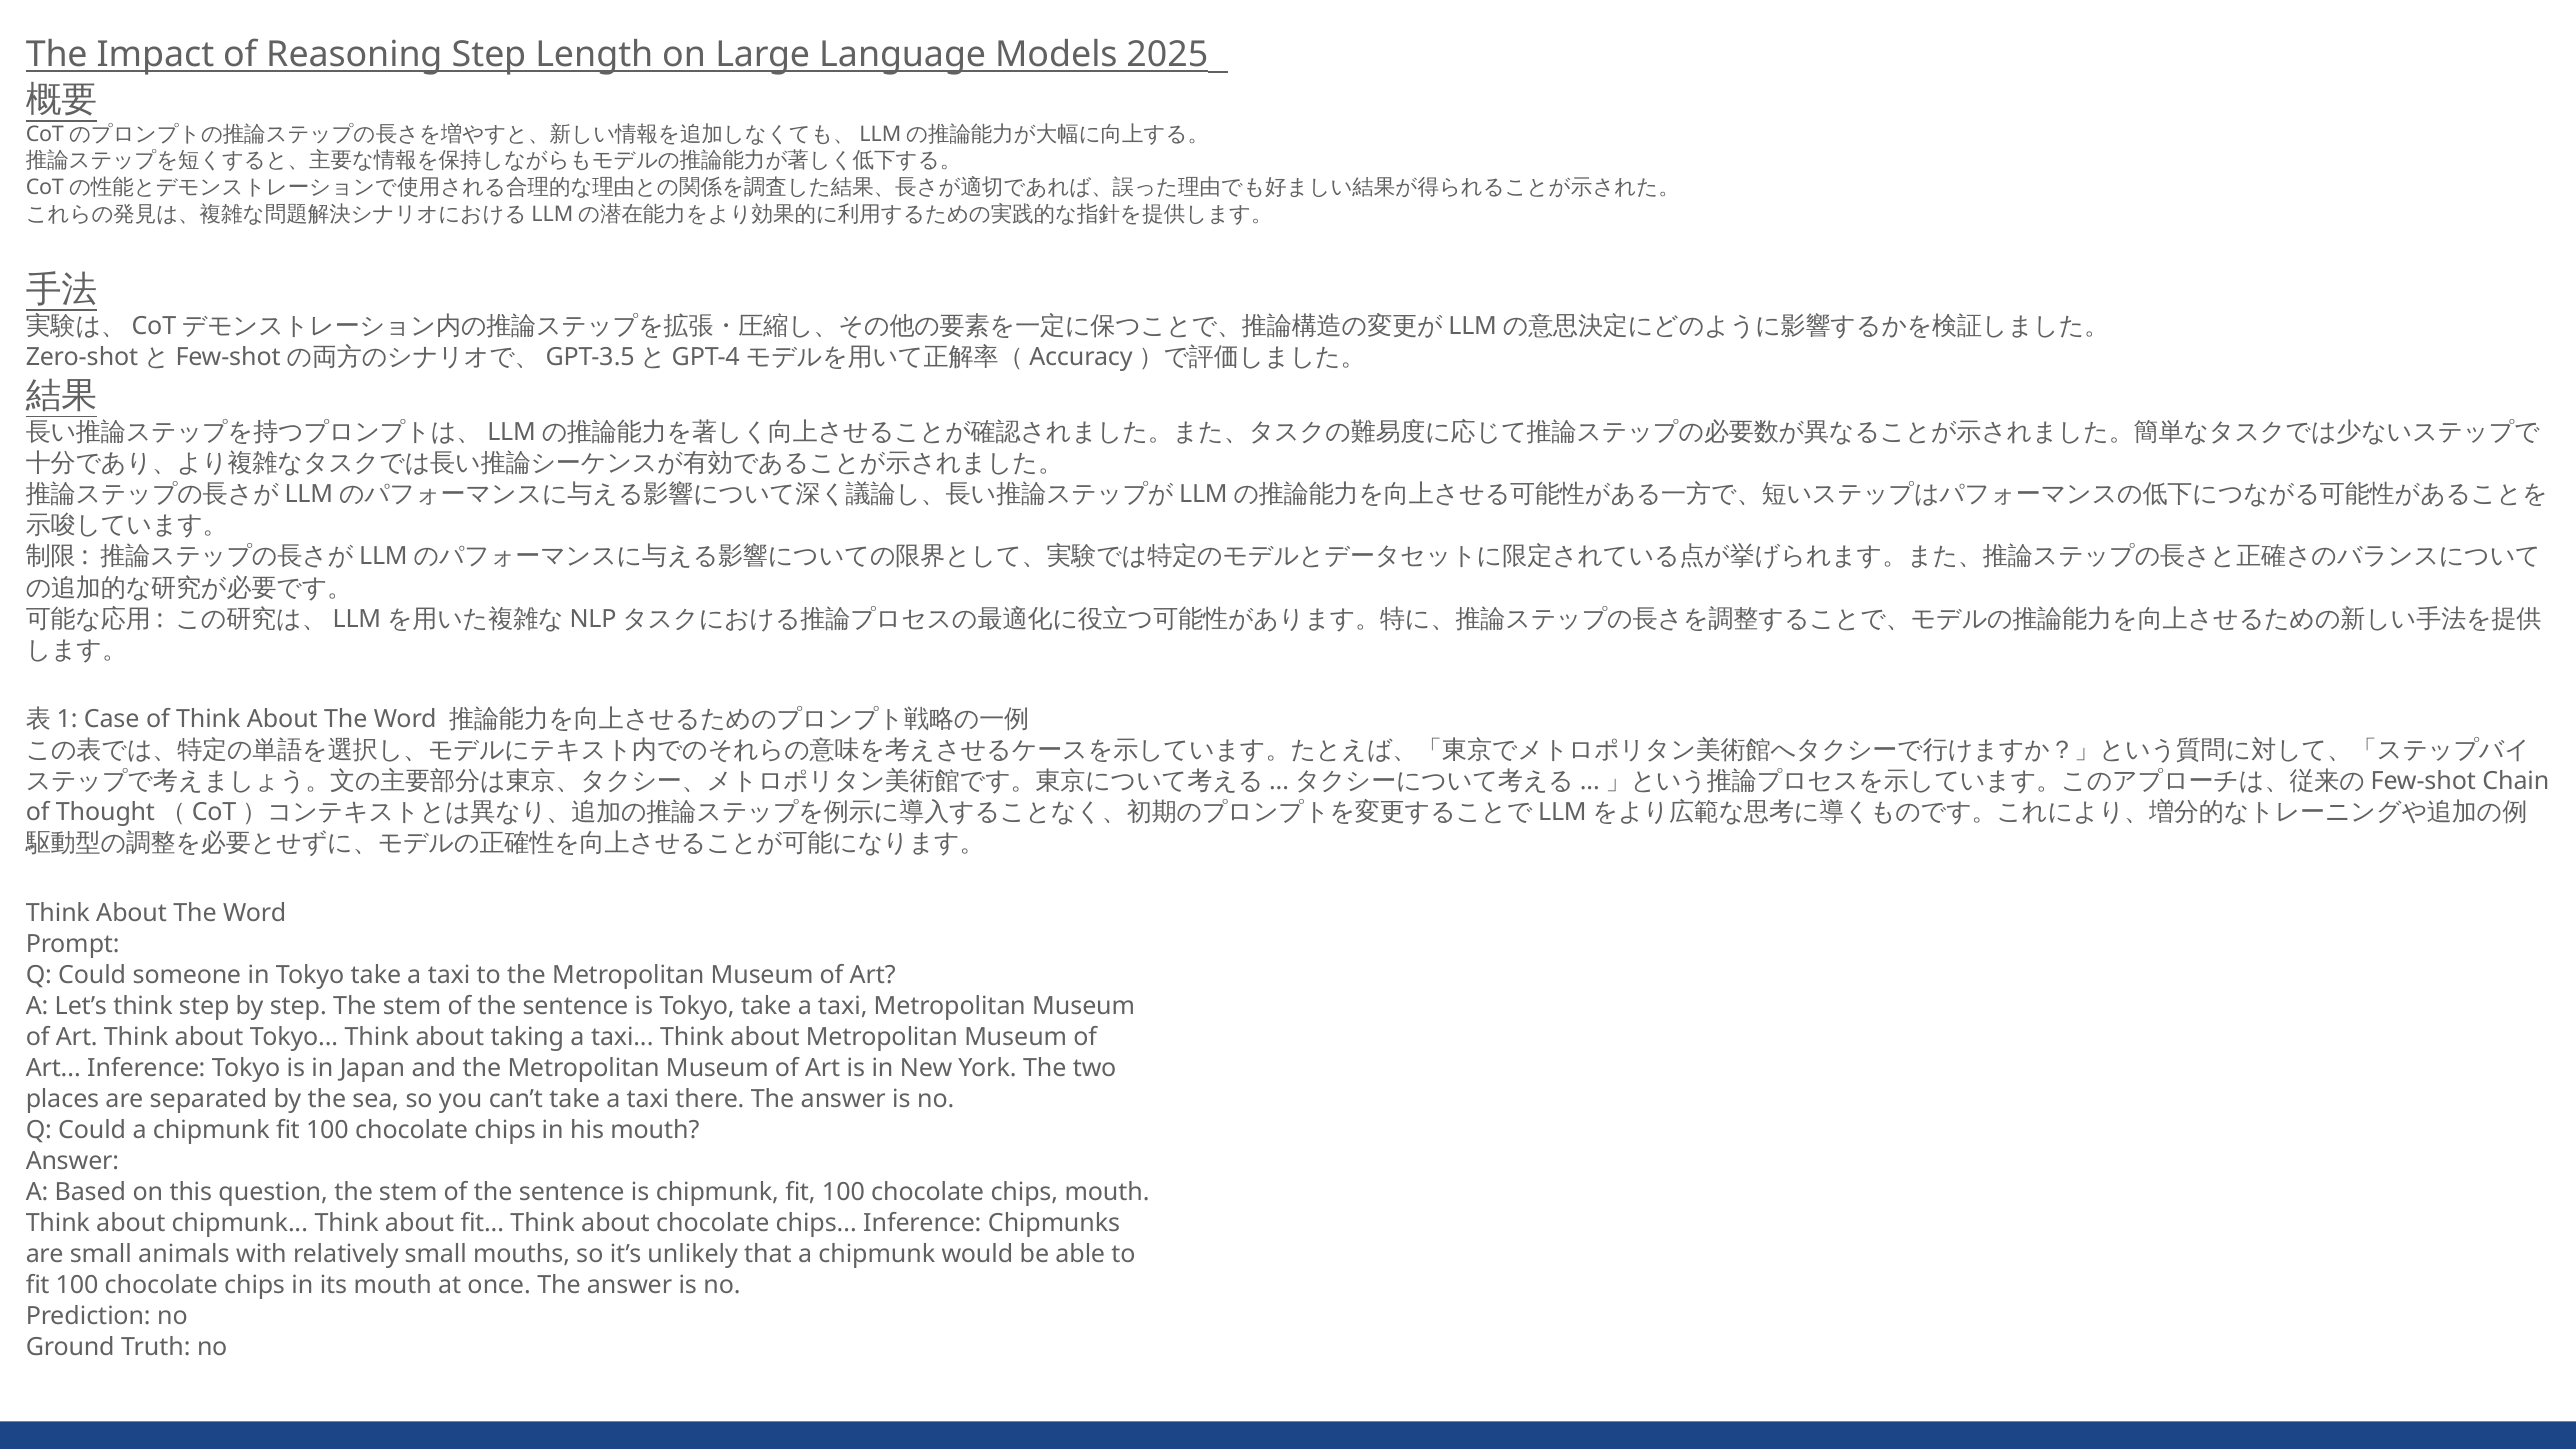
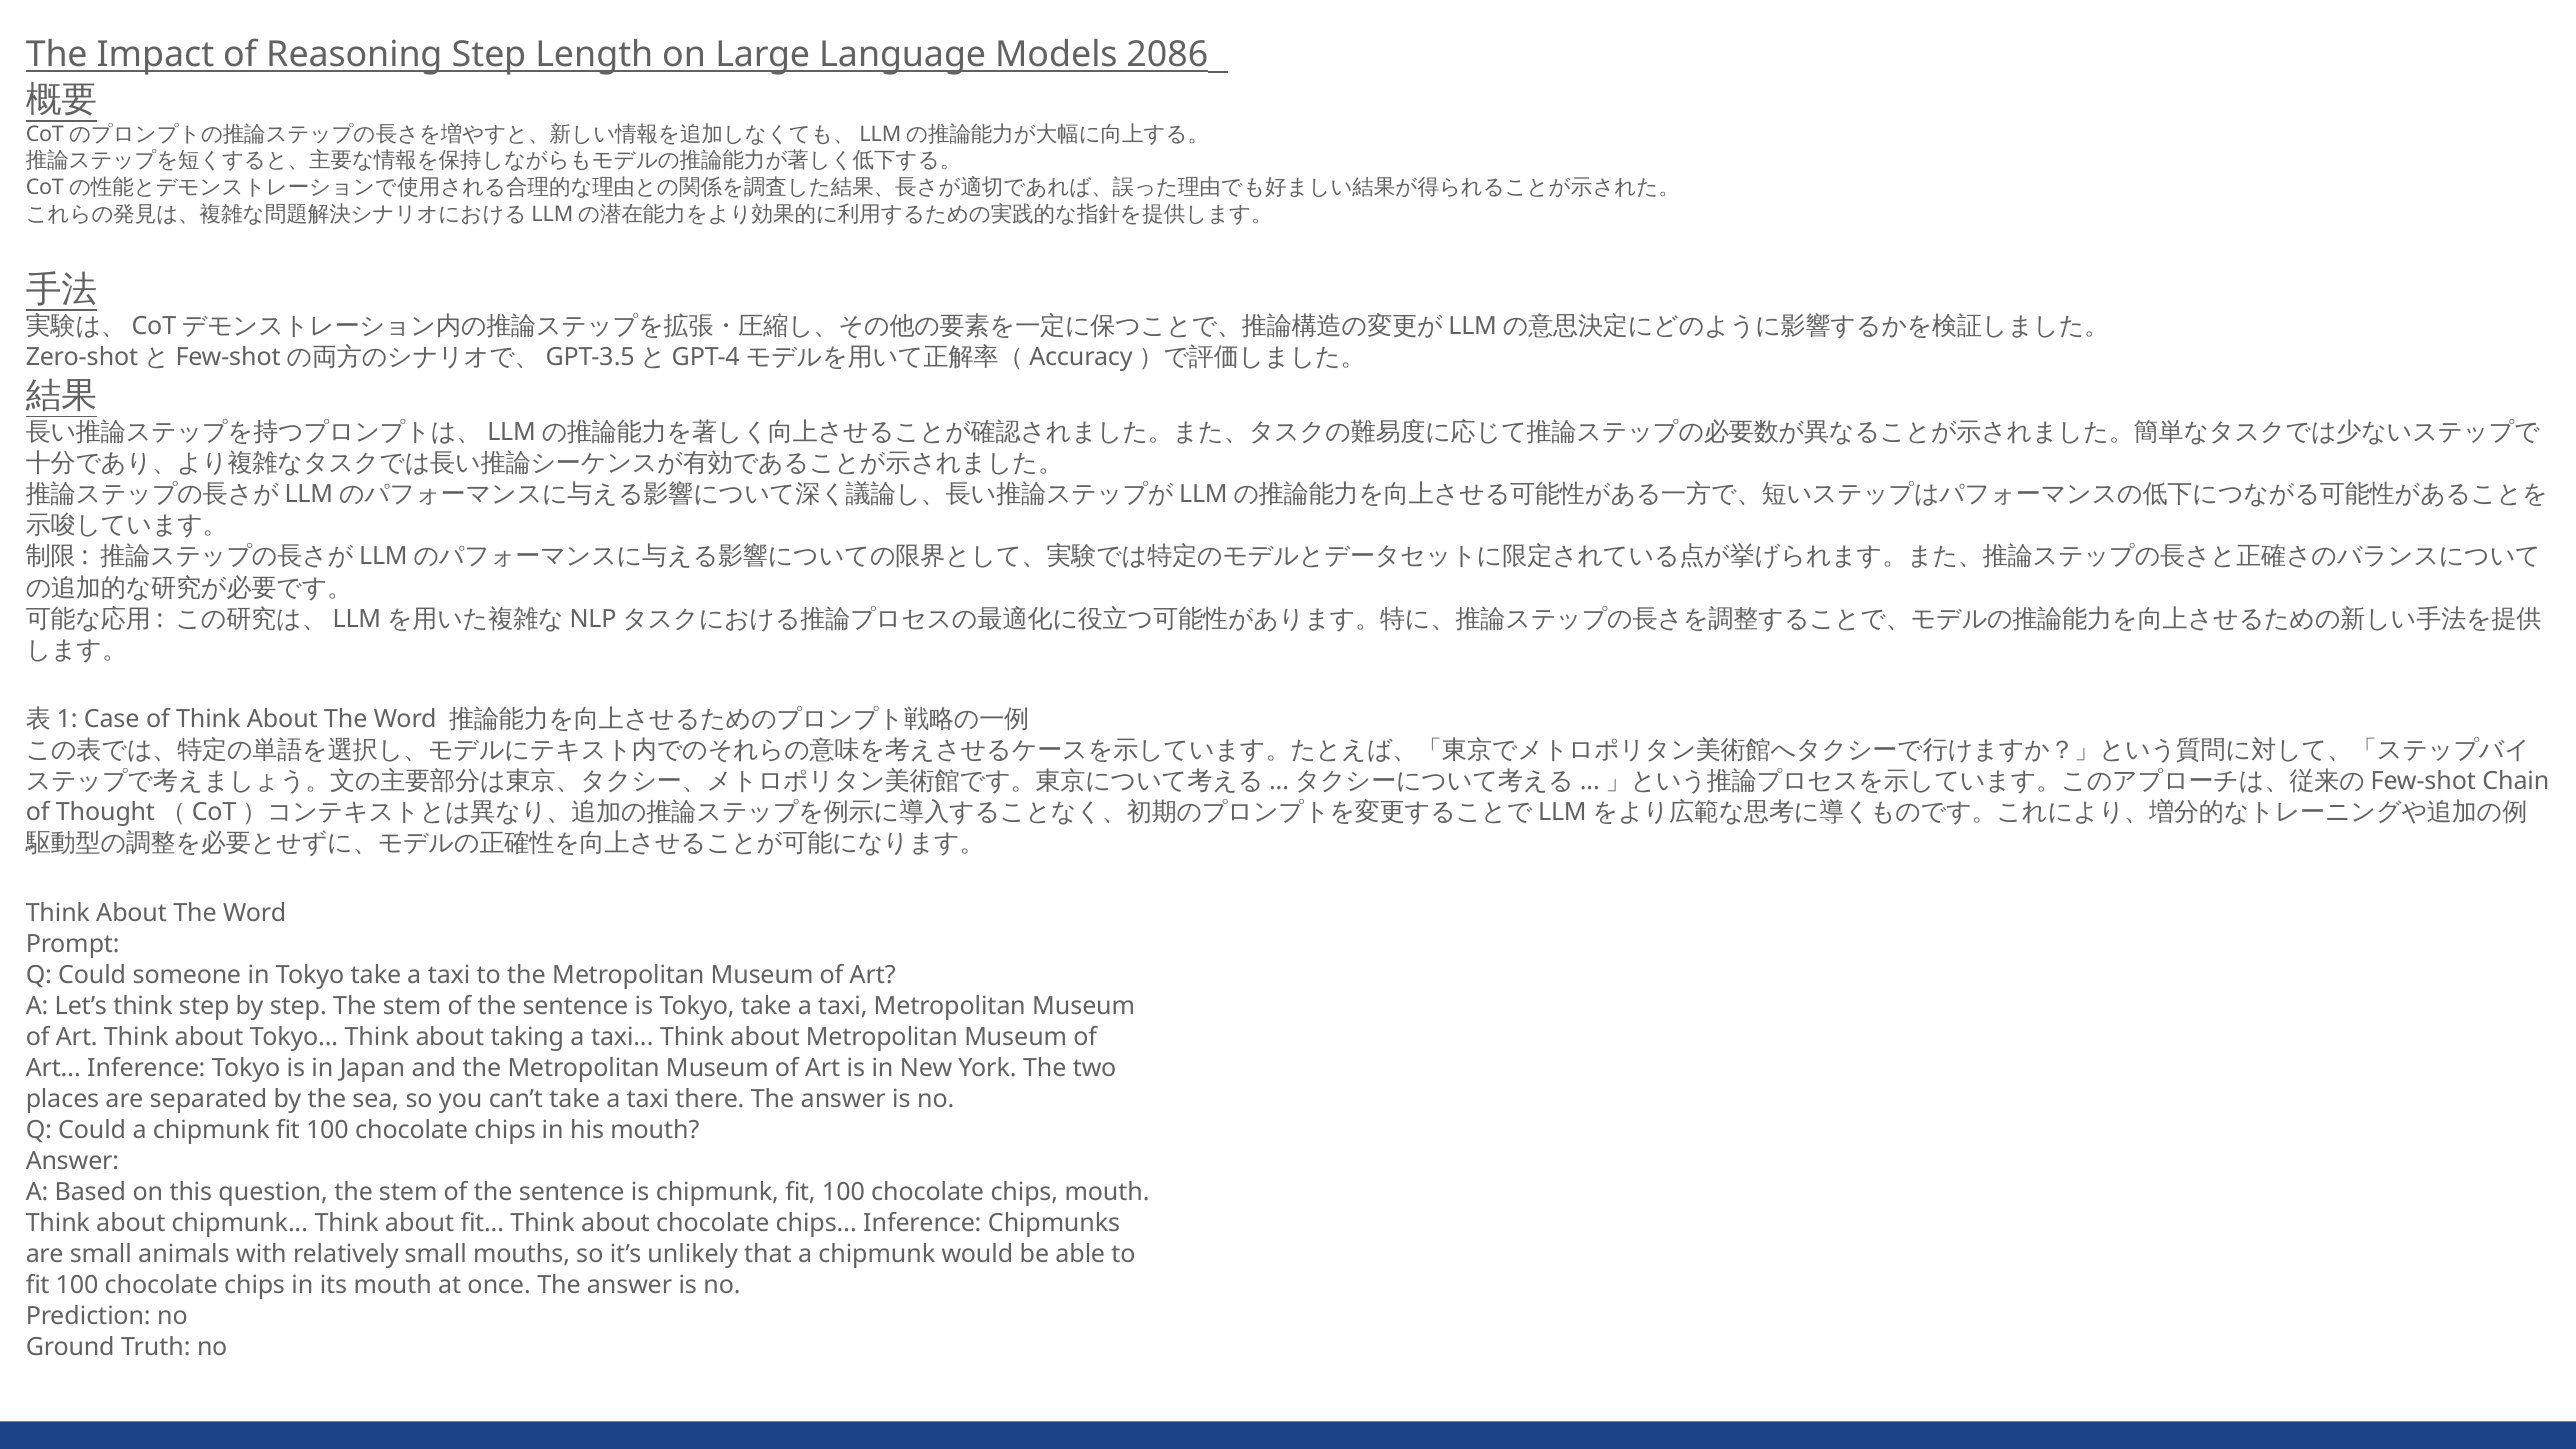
2025: 2025 -> 2086
